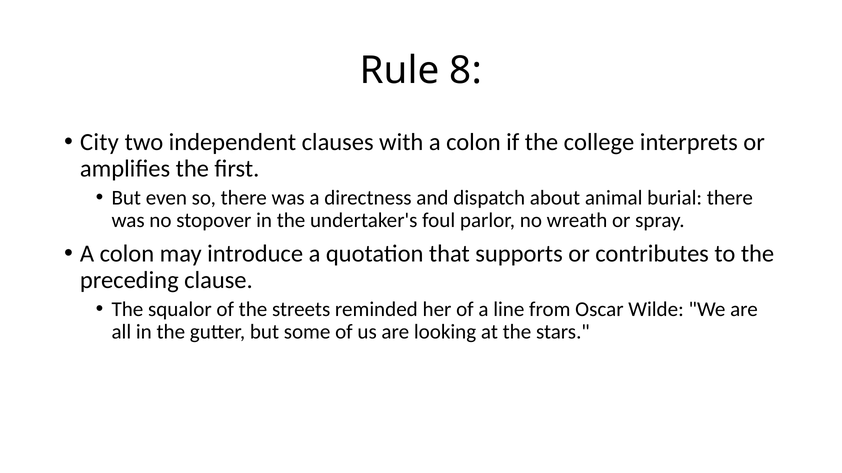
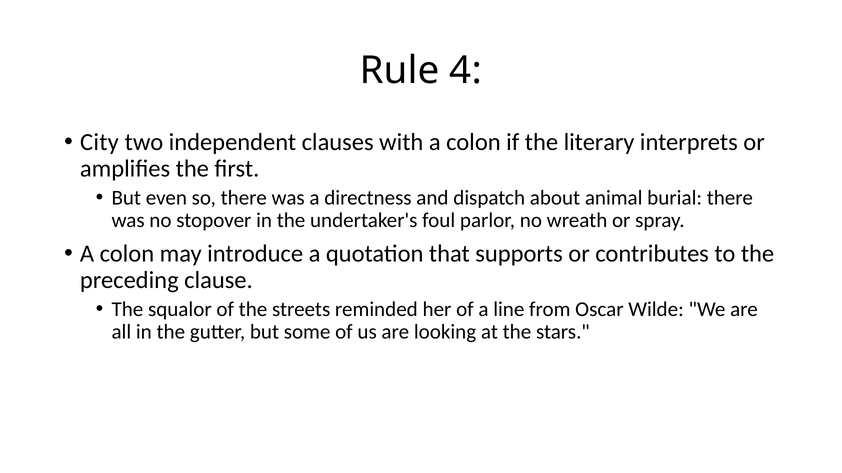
8: 8 -> 4
college: college -> literary
